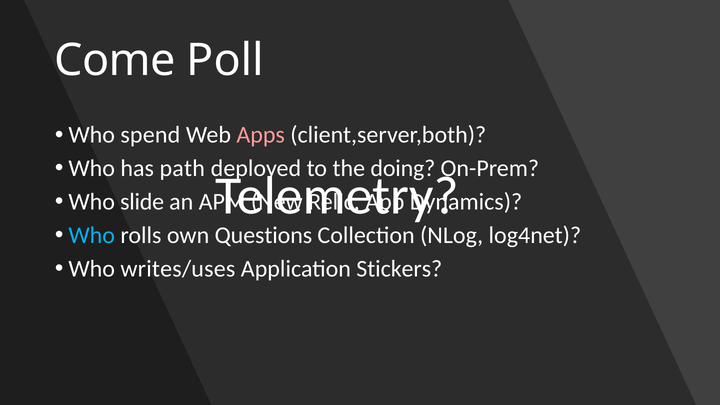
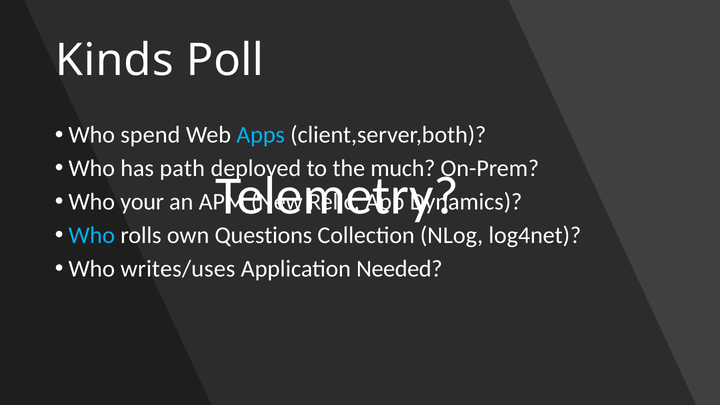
Come: Come -> Kinds
Apps colour: pink -> light blue
doing: doing -> much
slide: slide -> your
Stickers: Stickers -> Needed
